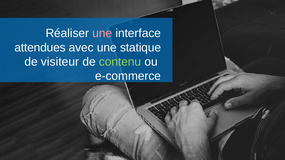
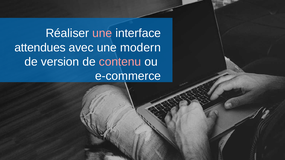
statique: statique -> modern
visiteur: visiteur -> version
contenu colour: light green -> pink
